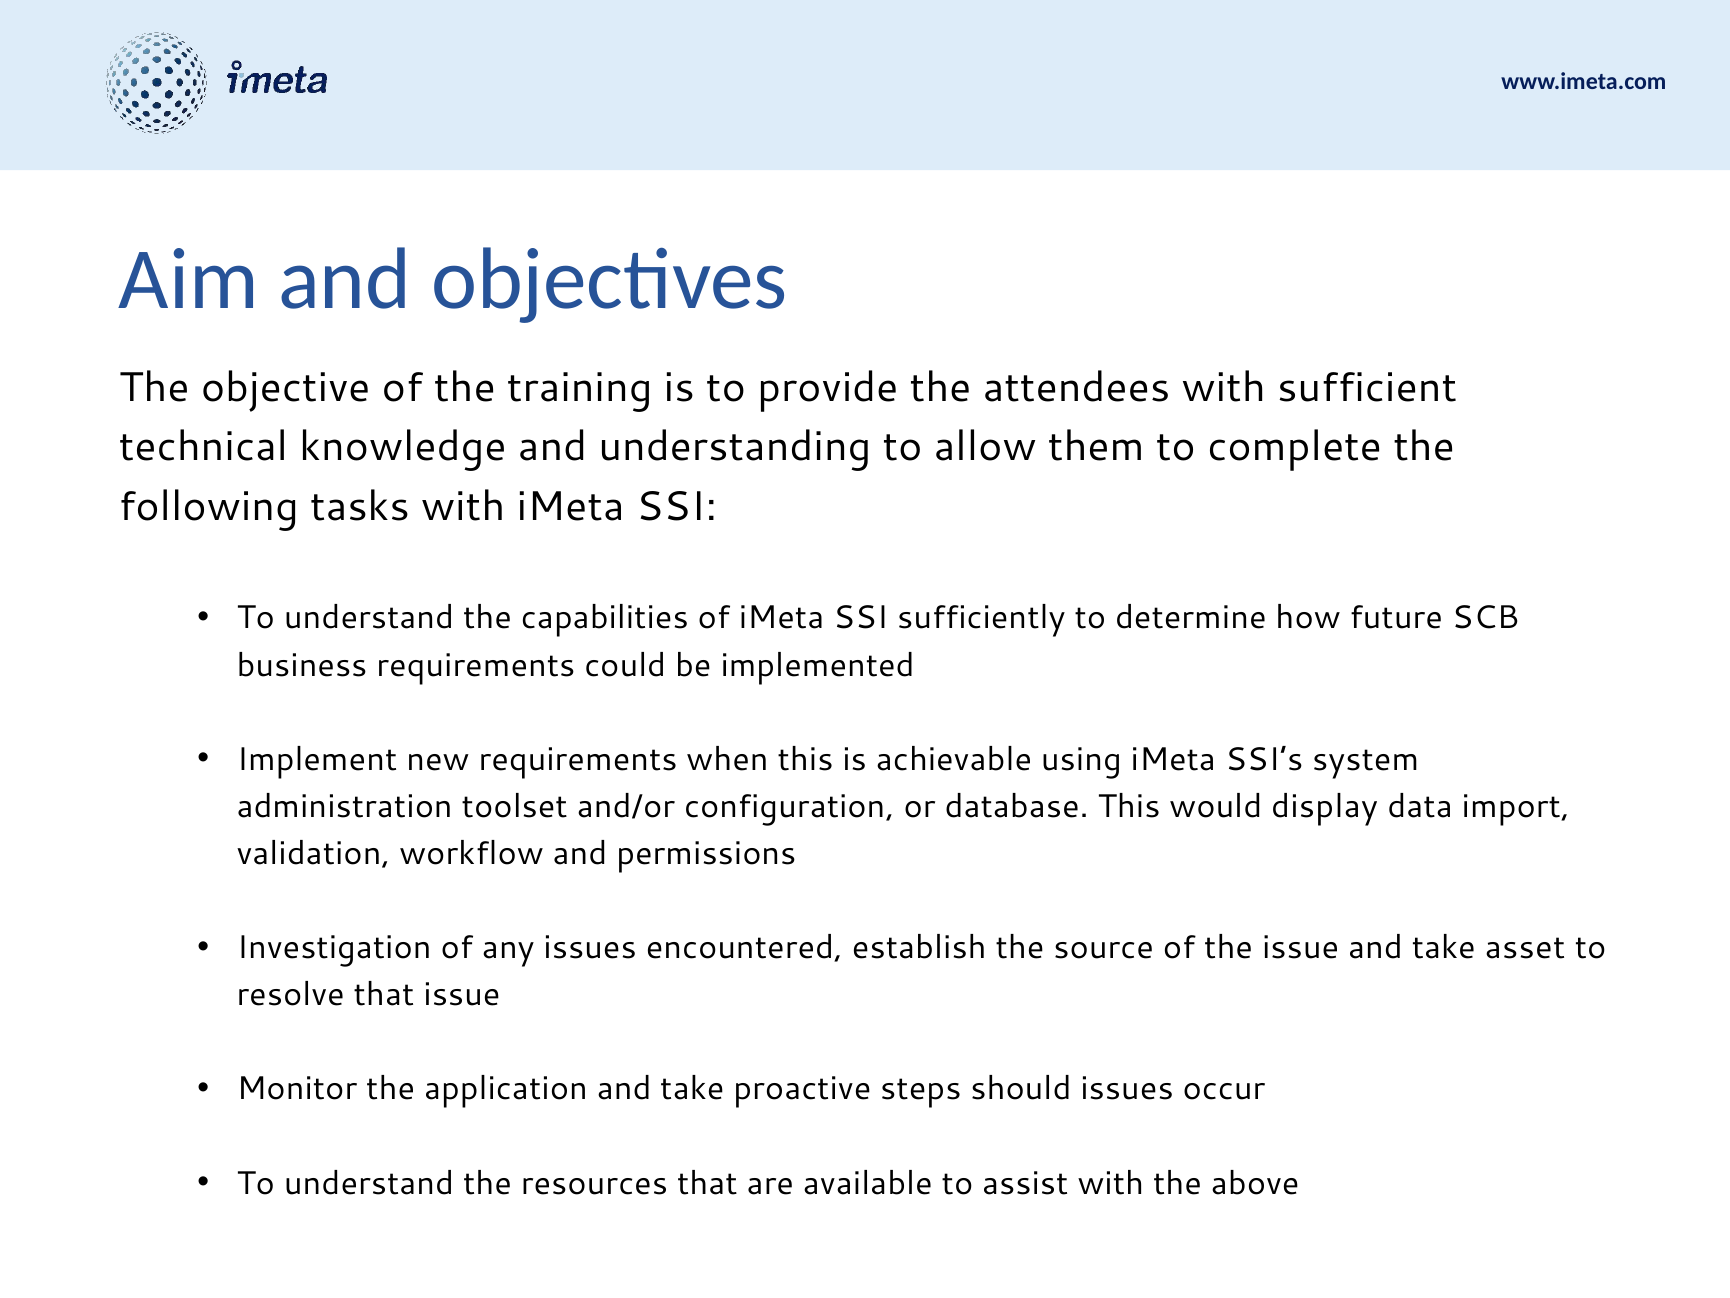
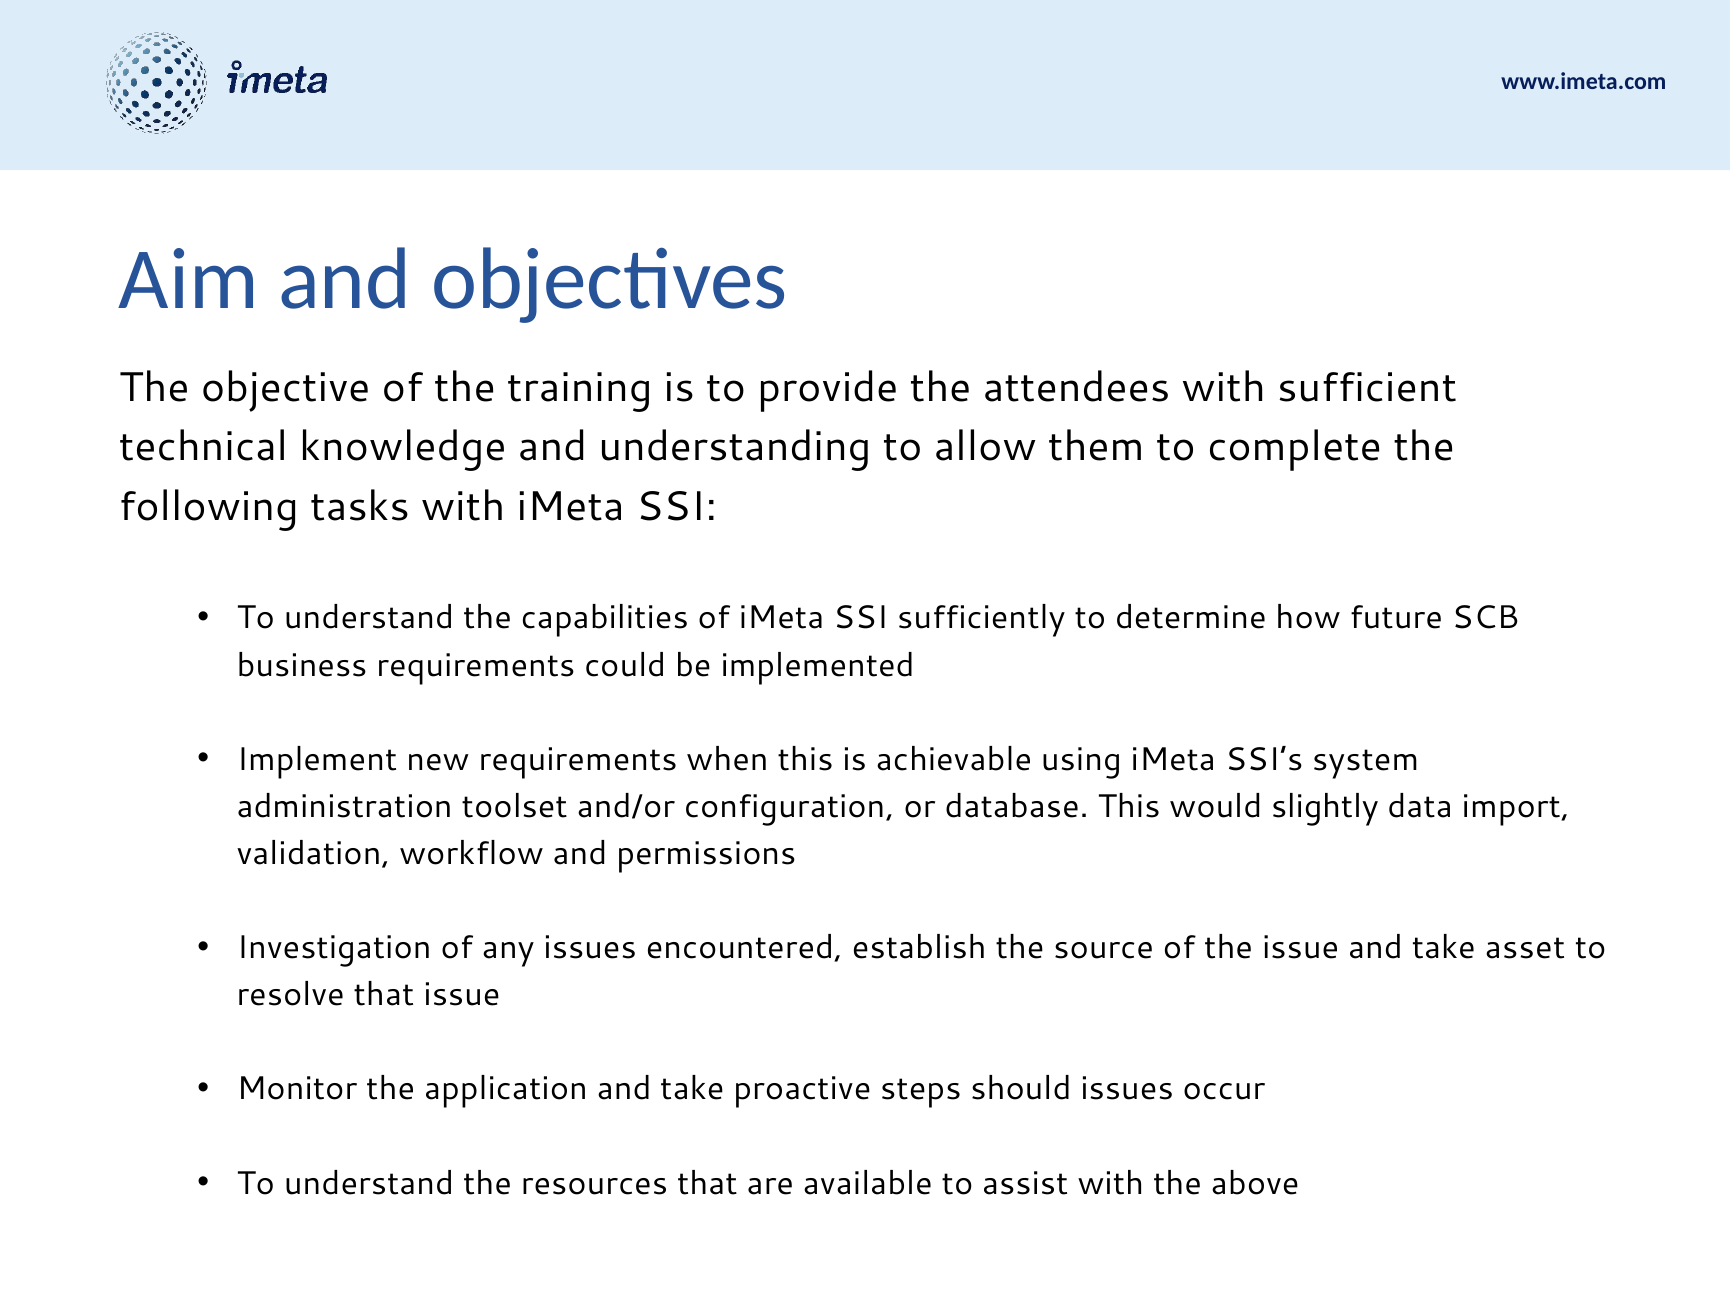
display: display -> slightly
